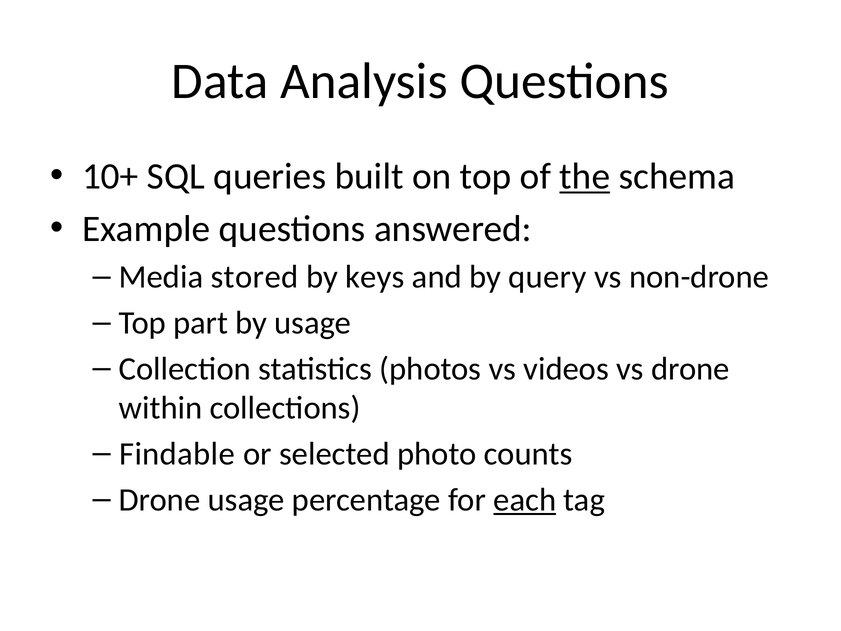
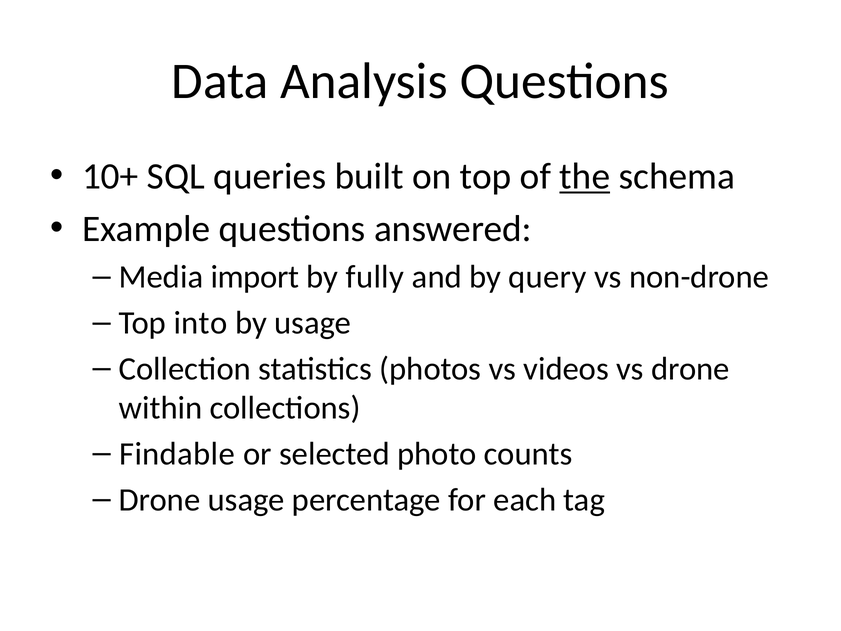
stored: stored -> import
keys: keys -> fully
part: part -> into
each underline: present -> none
